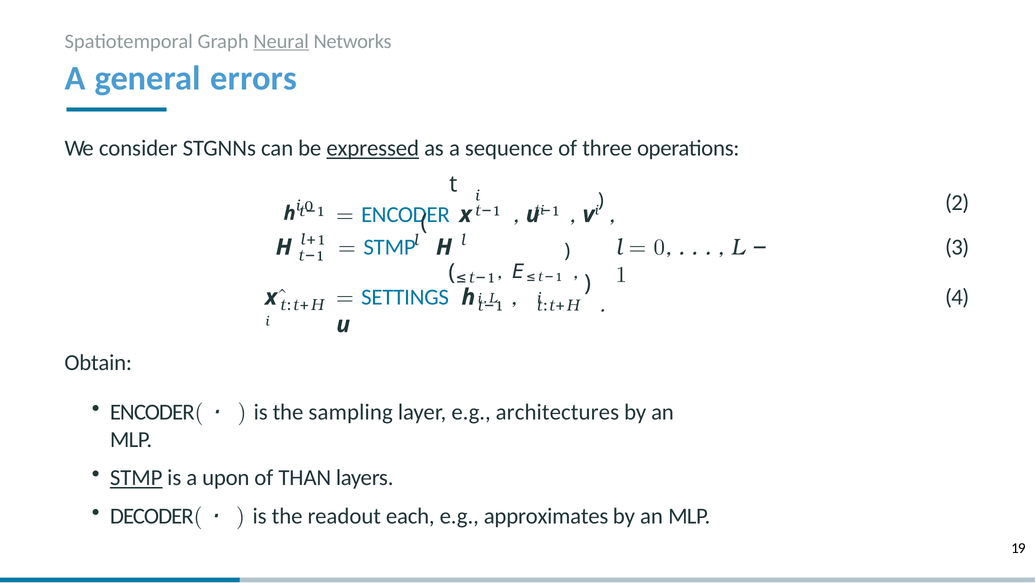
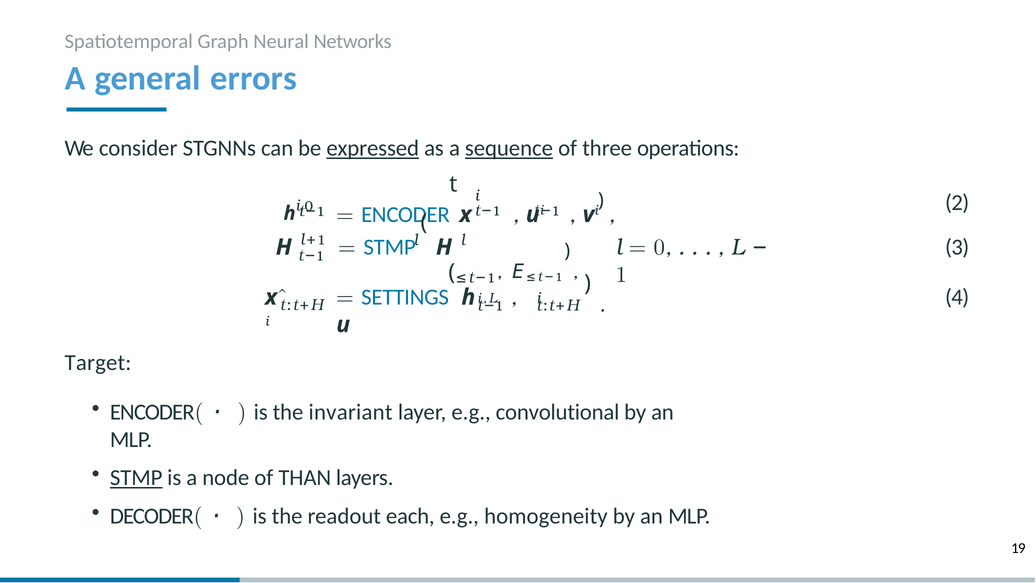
Neural underline: present -> none
sequence underline: none -> present
Obtain: Obtain -> Target
sampling: sampling -> invariant
architectures: architectures -> convolutional
upon: upon -> node
approximates: approximates -> homogeneity
